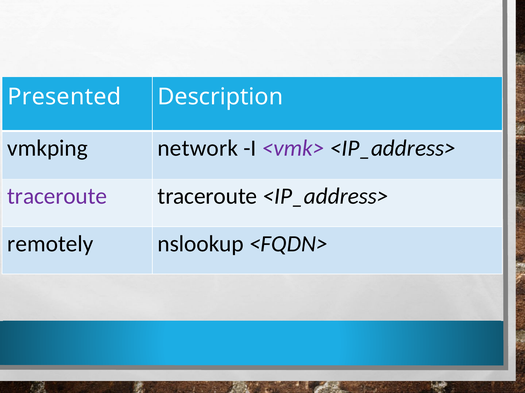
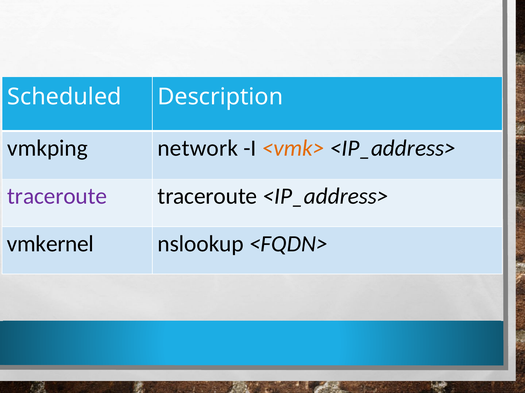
Presented: Presented -> Scheduled
<vmk> colour: purple -> orange
remotely: remotely -> vmkernel
